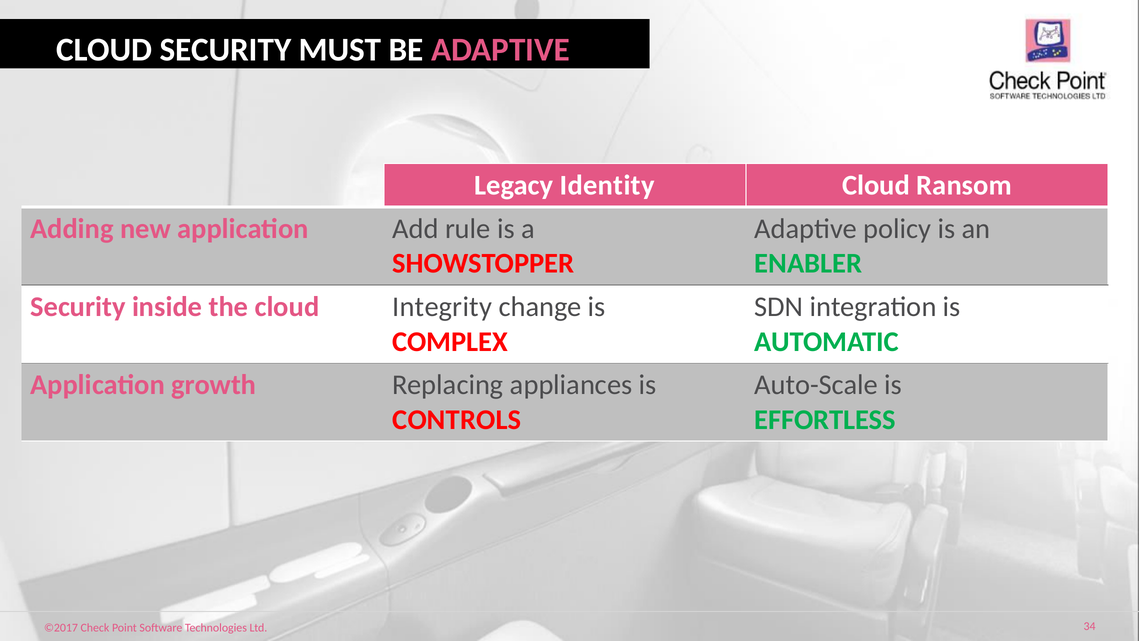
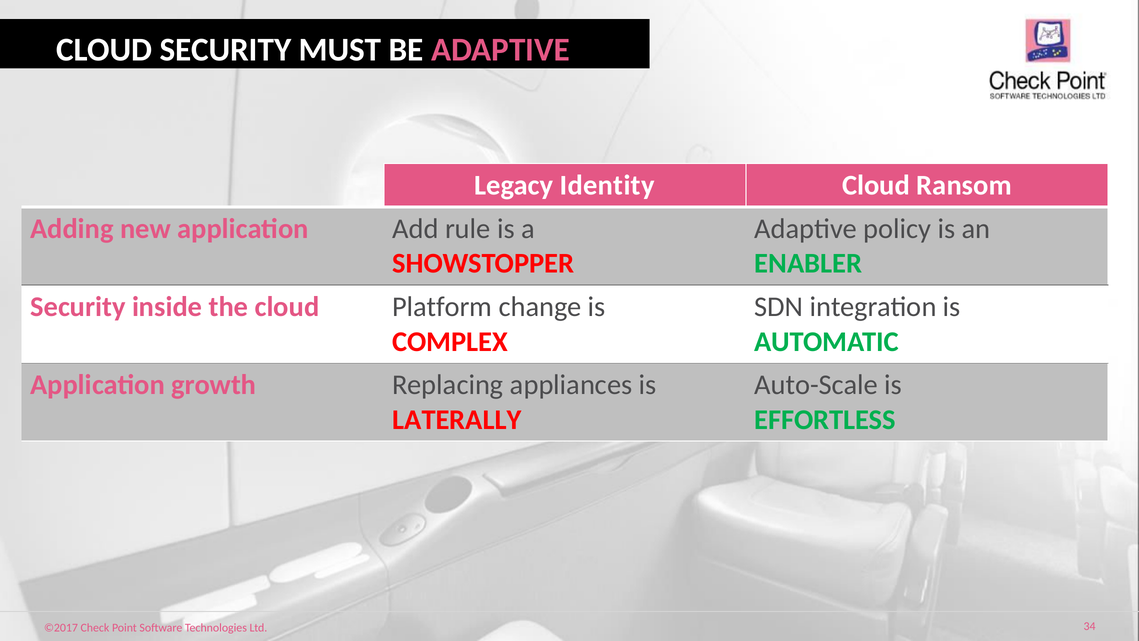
Integrity: Integrity -> Platform
CONTROLS: CONTROLS -> LATERALLY
